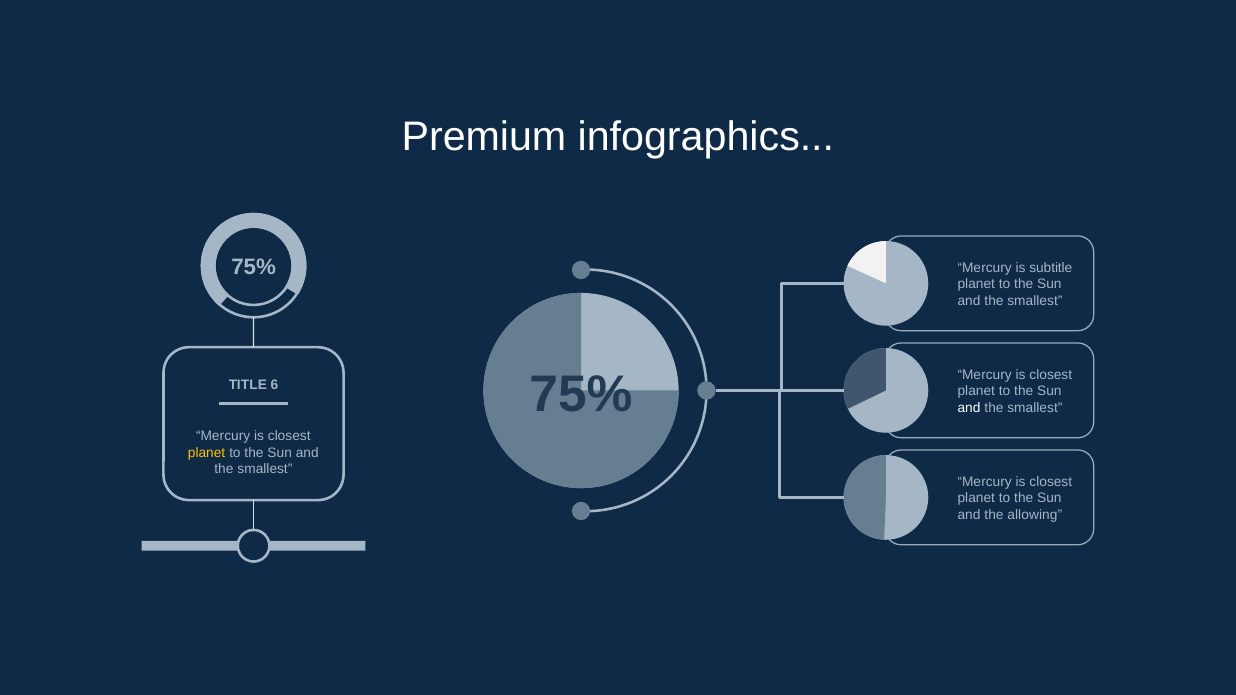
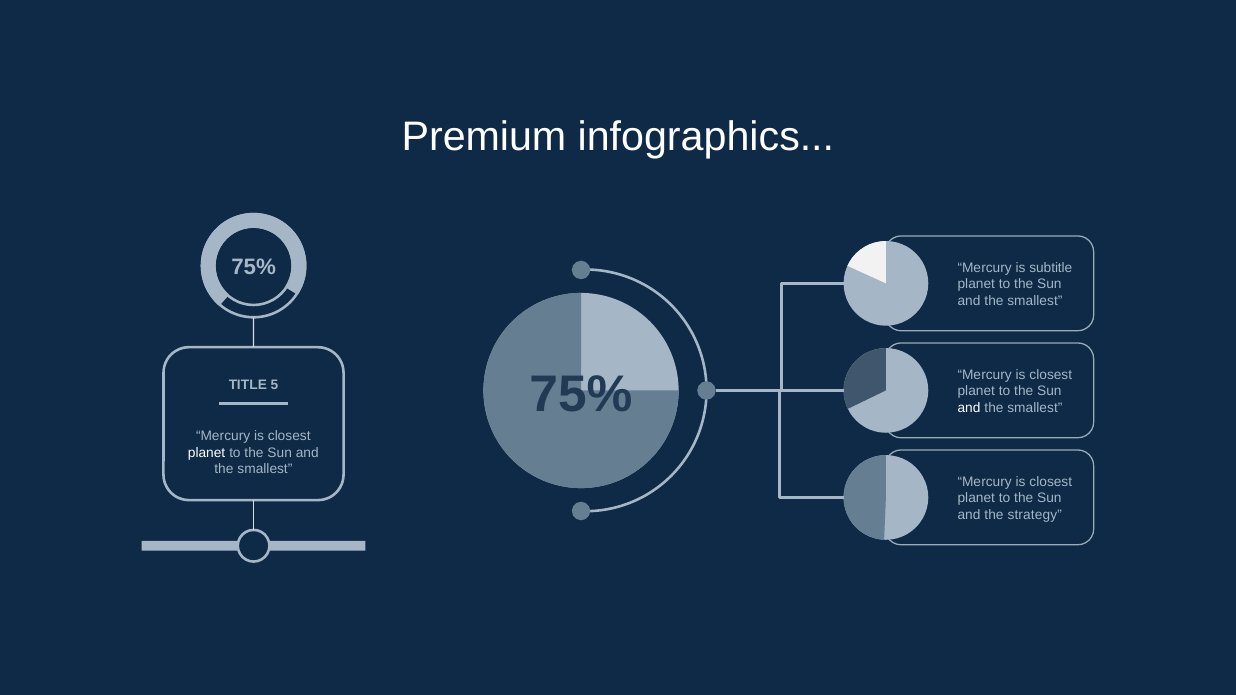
6: 6 -> 5
planet at (207, 453) colour: yellow -> white
allowing: allowing -> strategy
